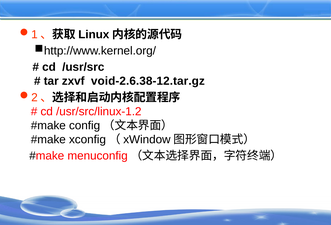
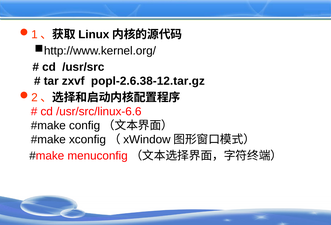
void-2.6.38-12.tar.gz: void-2.6.38-12.tar.gz -> popl-2.6.38-12.tar.gz
/usr/src/linux-1.2: /usr/src/linux-1.2 -> /usr/src/linux-6.6
